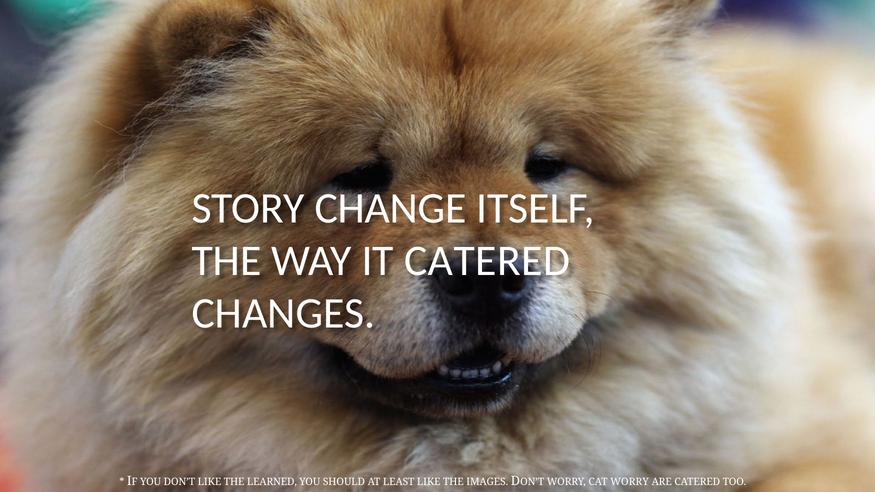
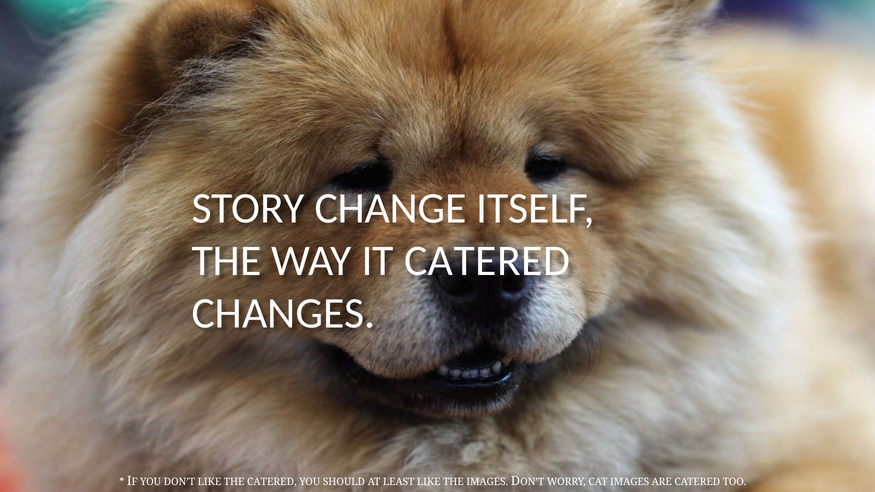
THE LEARNED: LEARNED -> CATERED
CAT WORRY: WORRY -> IMAGES
